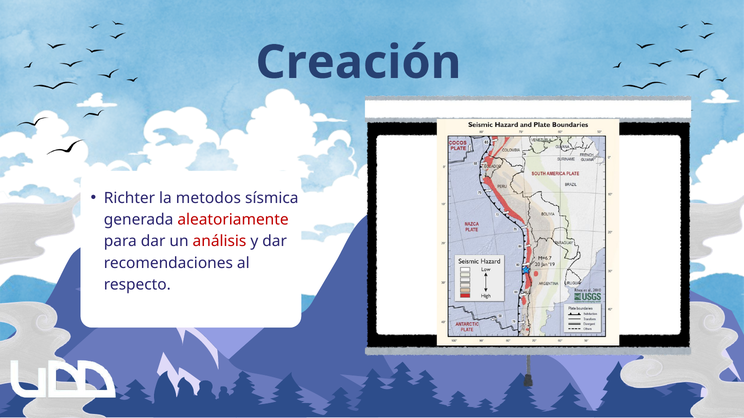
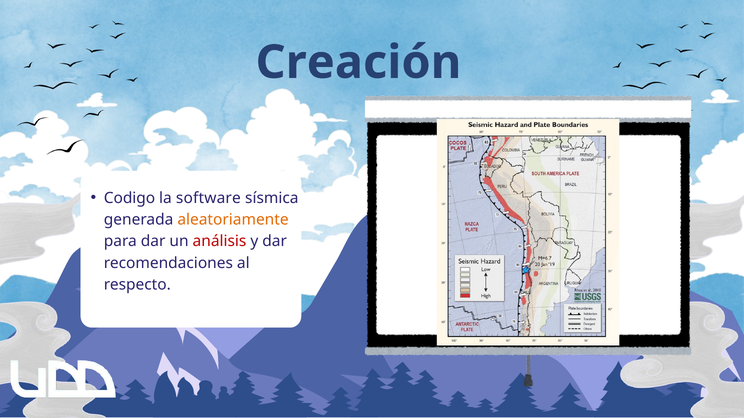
Richter: Richter -> Codigo
metodos: metodos -> software
aleatoriamente colour: red -> orange
